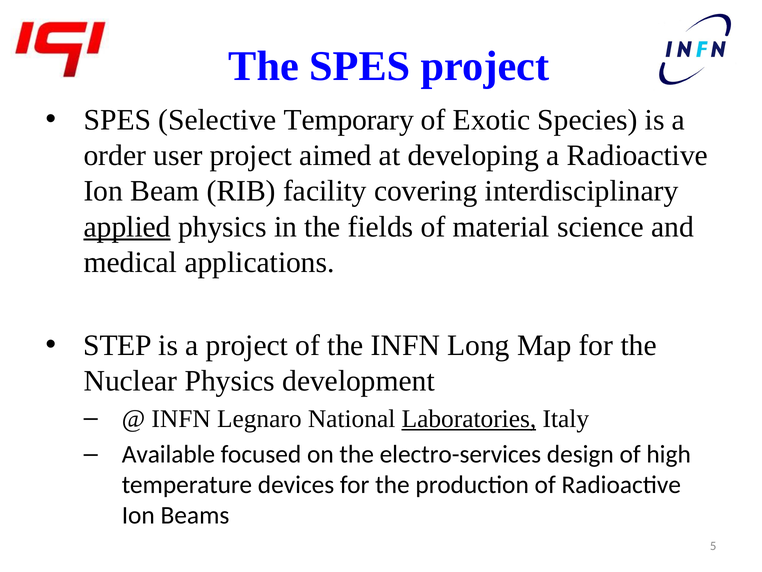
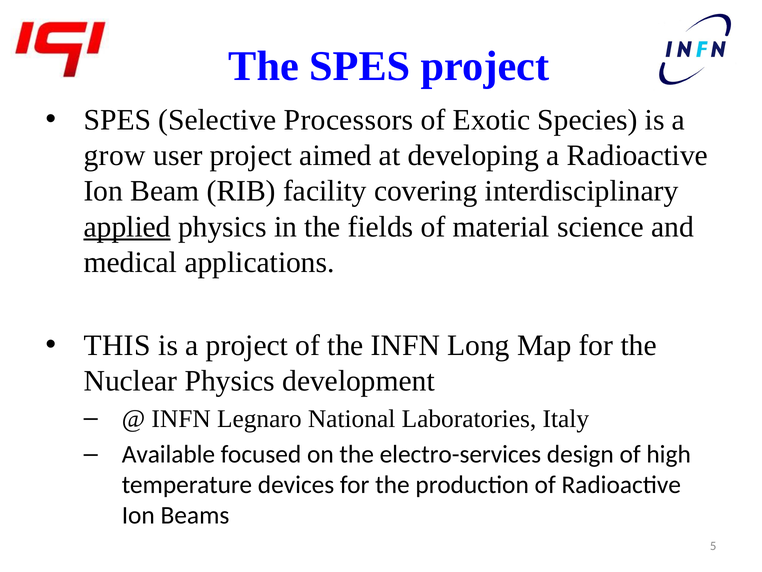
Temporary: Temporary -> Processors
order: order -> grow
STEP: STEP -> THIS
Laboratories underline: present -> none
